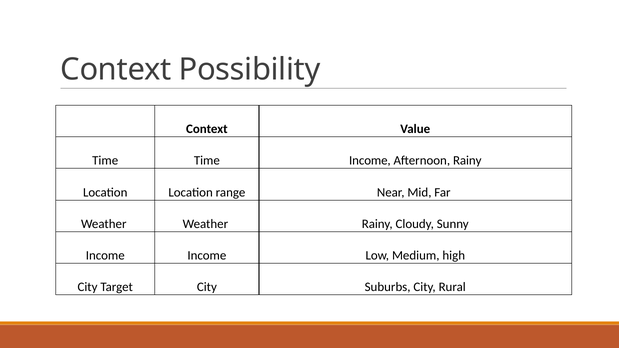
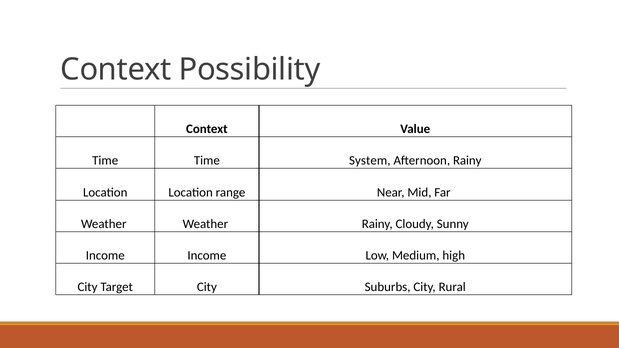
Time Income: Income -> System
